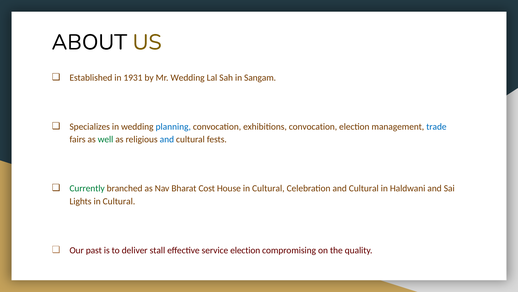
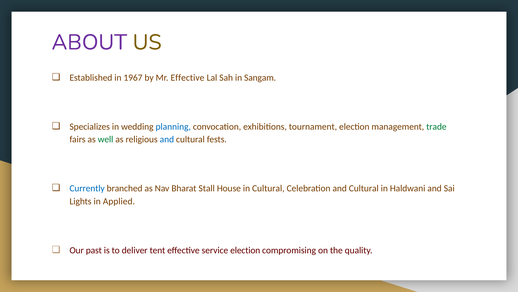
ABOUT colour: black -> purple
1931: 1931 -> 1967
Mr Wedding: Wedding -> Effective
exhibitions convocation: convocation -> tournament
trade colour: blue -> green
Currently colour: green -> blue
Cost: Cost -> Stall
Lights in Cultural: Cultural -> Applied
stall: stall -> tent
